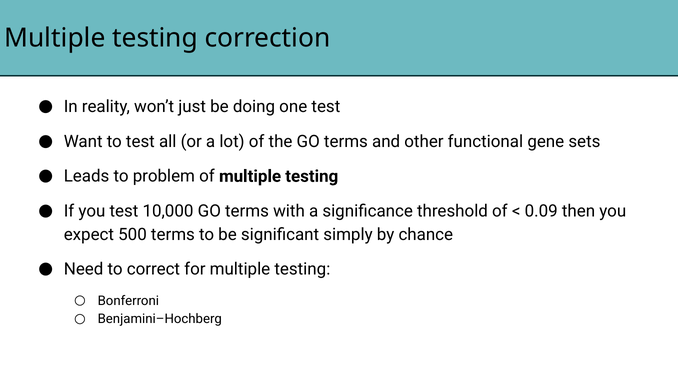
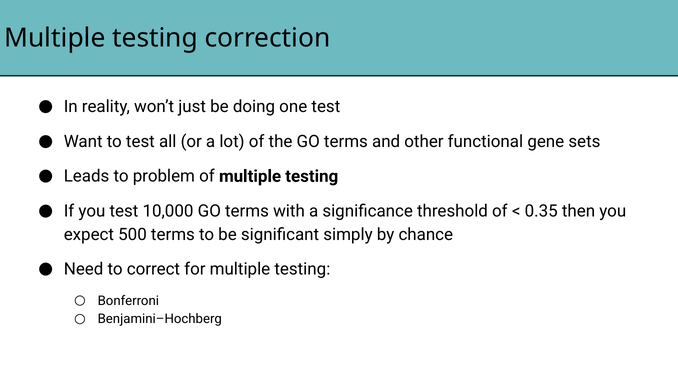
0.09: 0.09 -> 0.35
